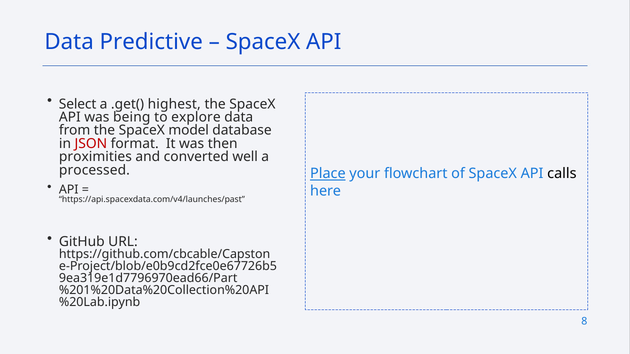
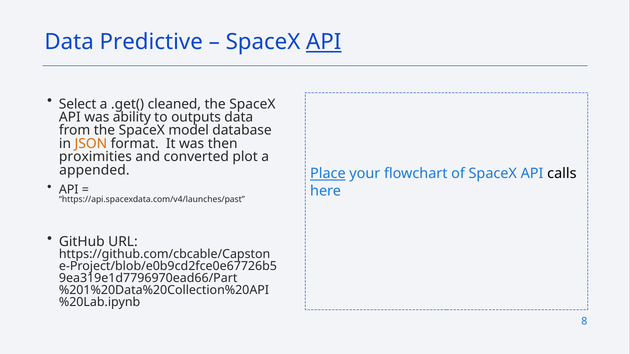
API at (324, 42) underline: none -> present
highest: highest -> cleaned
being: being -> ability
explore: explore -> outputs
JSON colour: red -> orange
well: well -> plot
processed: processed -> appended
